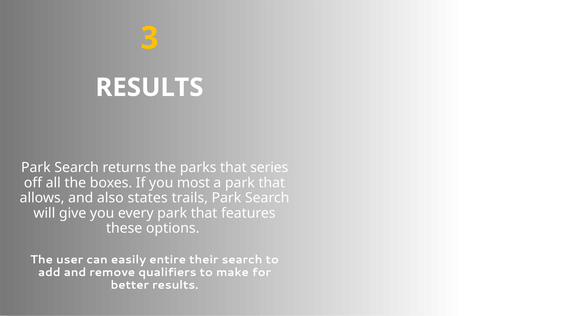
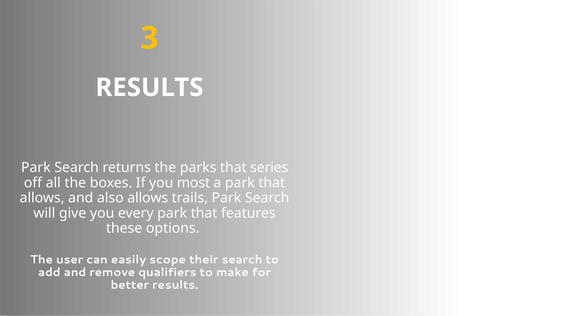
also states: states -> allows
entire: entire -> scope
